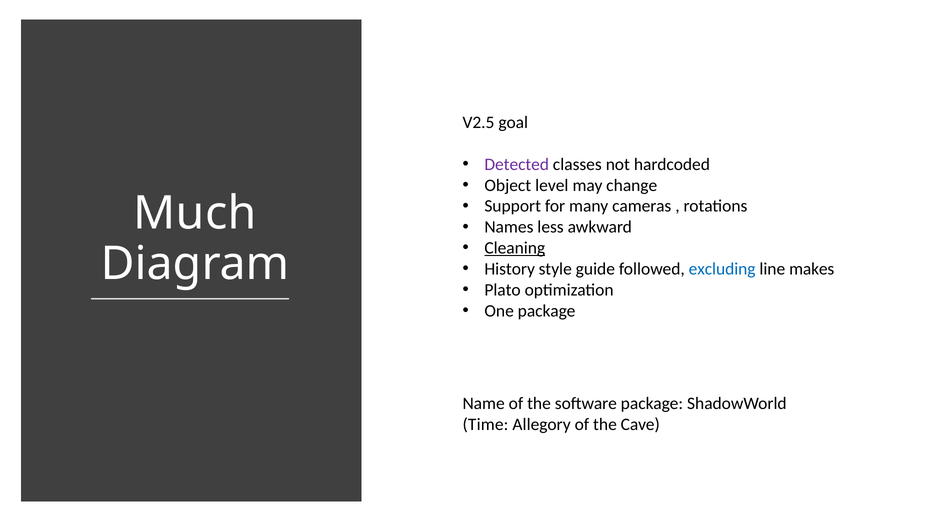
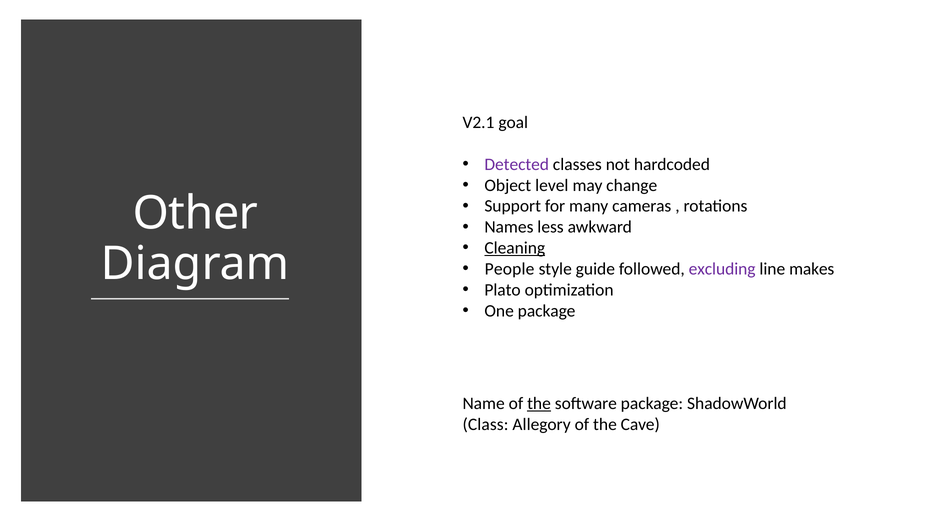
V2.5: V2.5 -> V2.1
Much: Much -> Other
History: History -> People
excluding colour: blue -> purple
the at (539, 404) underline: none -> present
Time: Time -> Class
